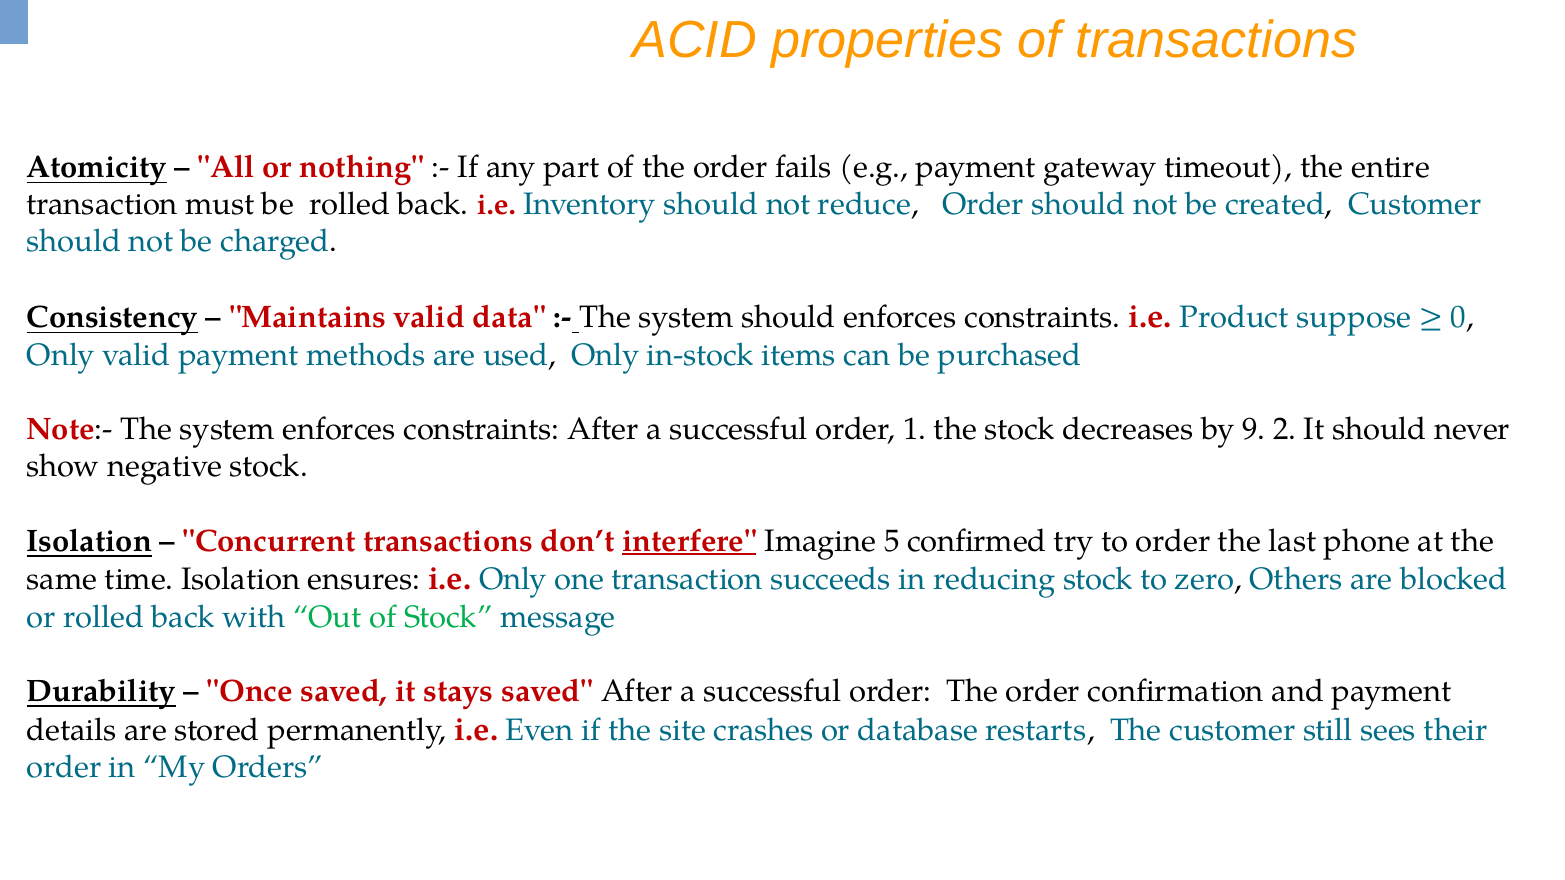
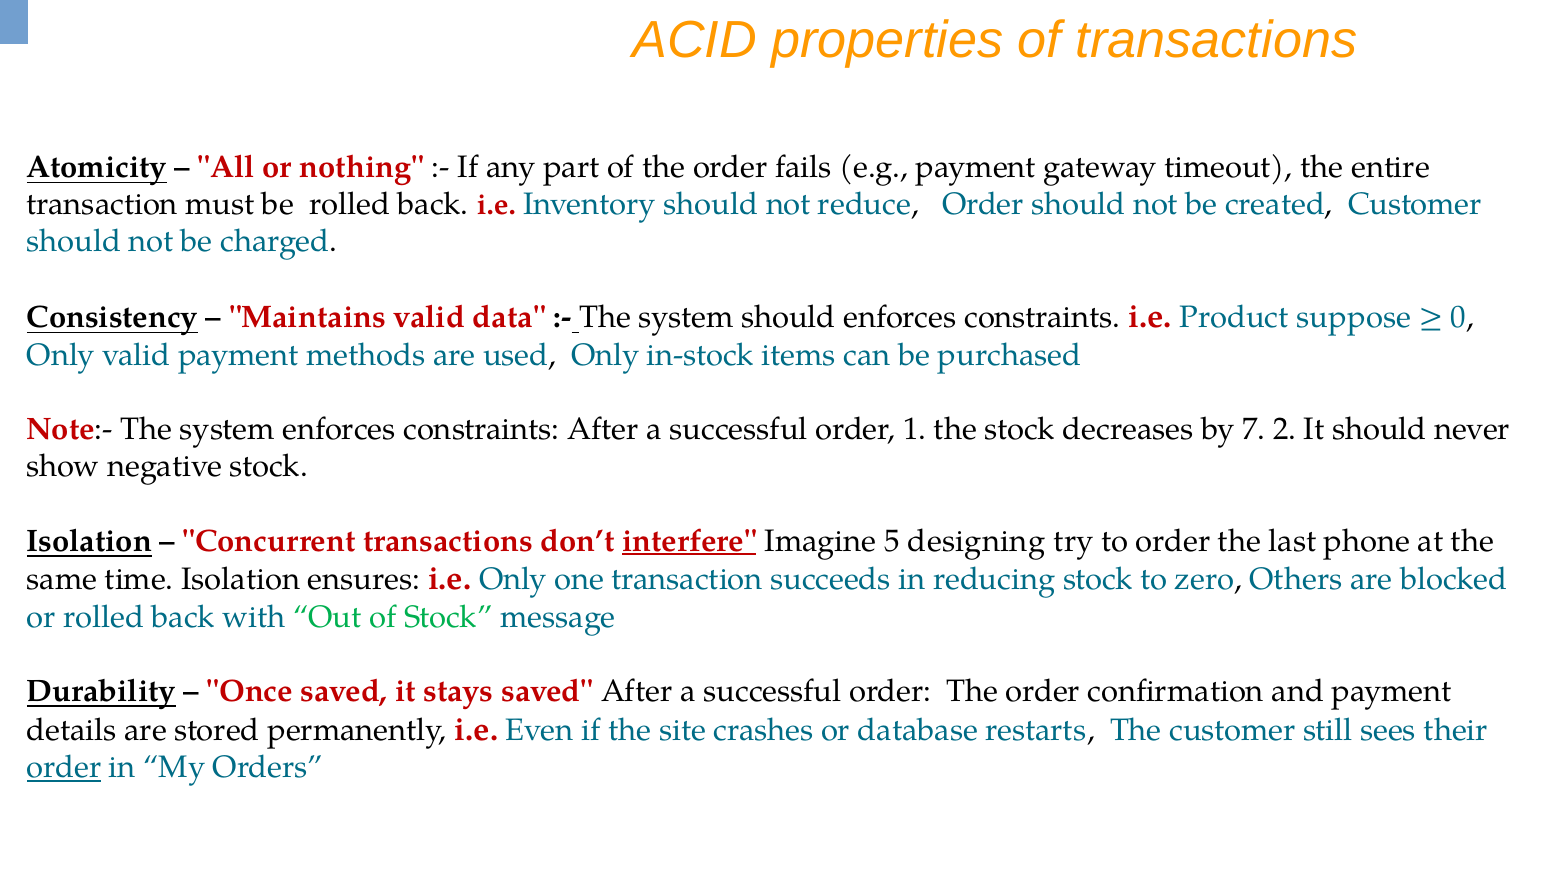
9: 9 -> 7
confirmed: confirmed -> designing
order at (64, 768) underline: none -> present
